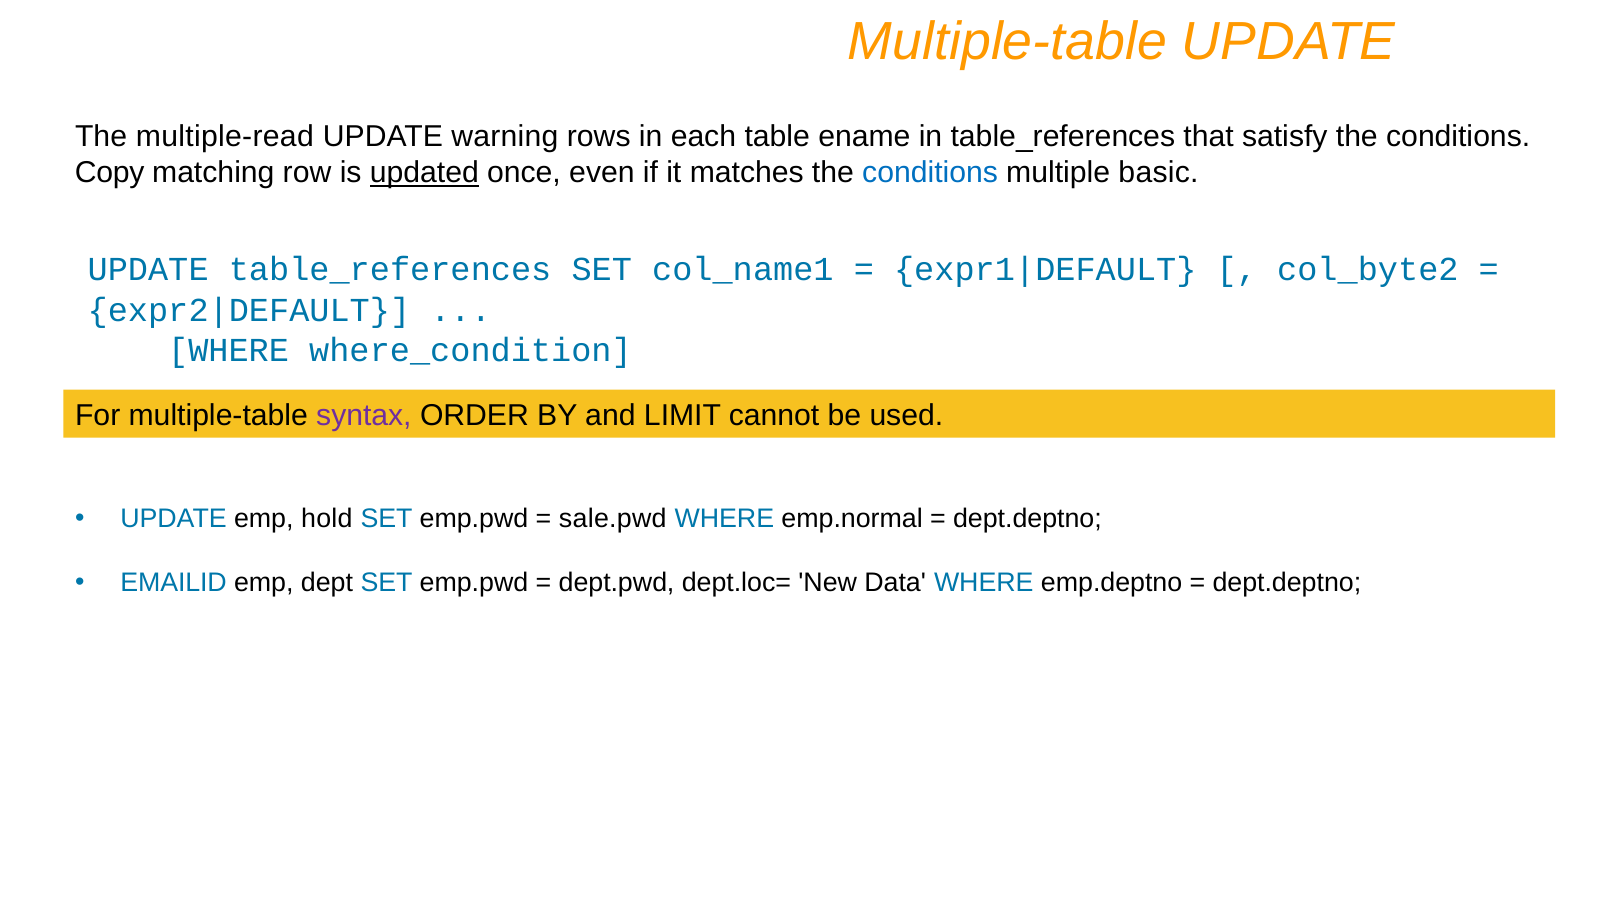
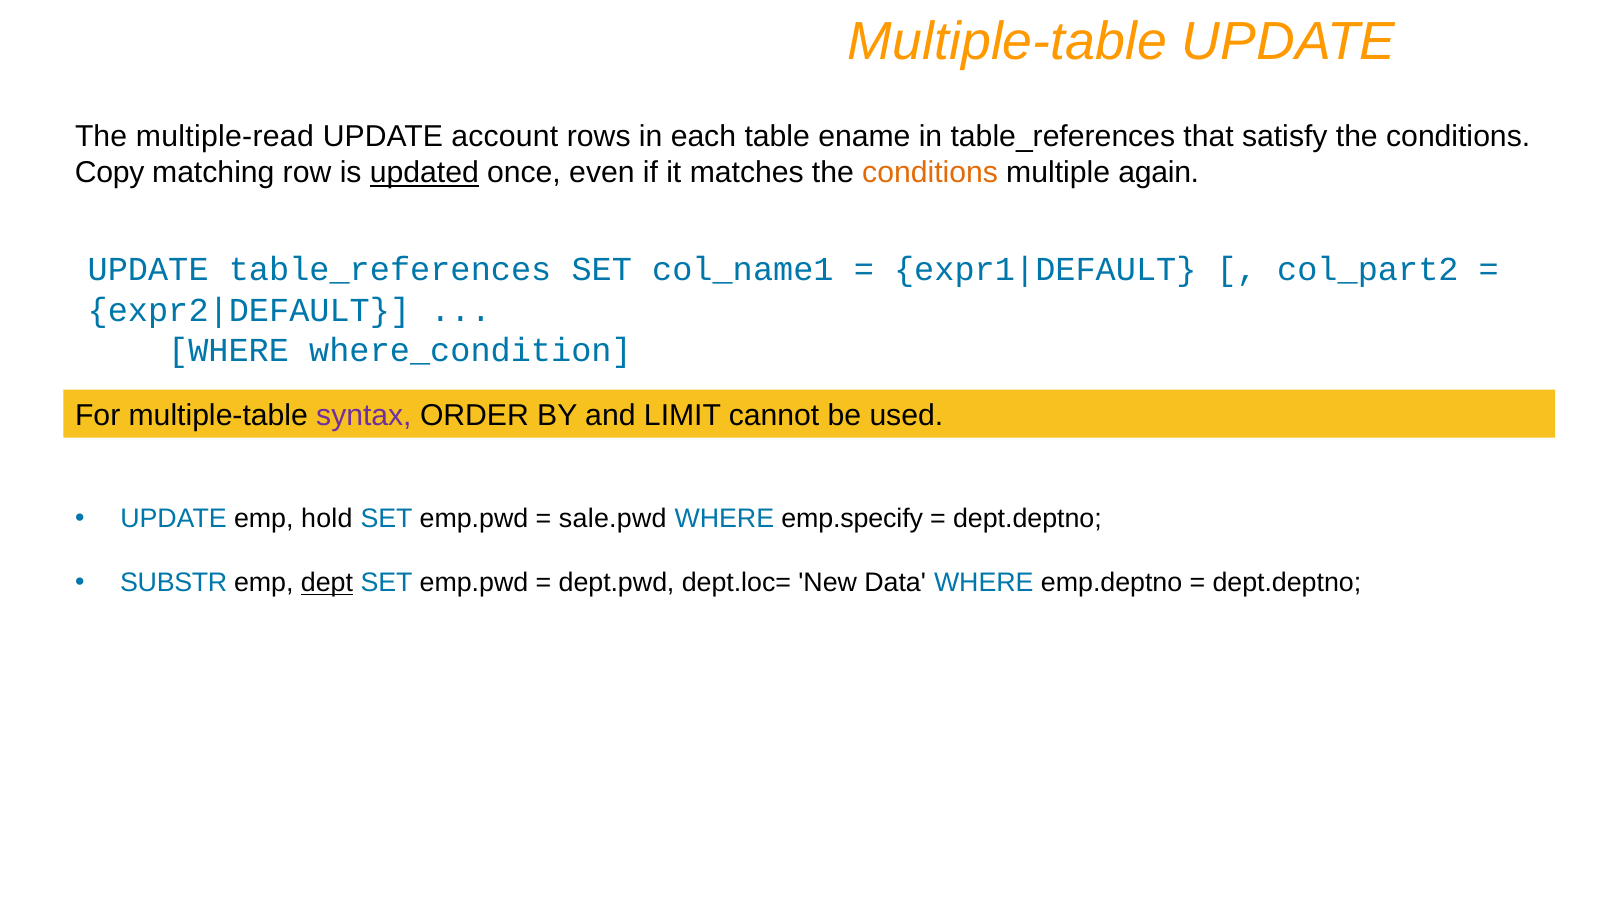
warning: warning -> account
conditions at (930, 173) colour: blue -> orange
basic: basic -> again
col_byte2: col_byte2 -> col_part2
emp.normal: emp.normal -> emp.specify
EMAILID: EMAILID -> SUBSTR
dept underline: none -> present
